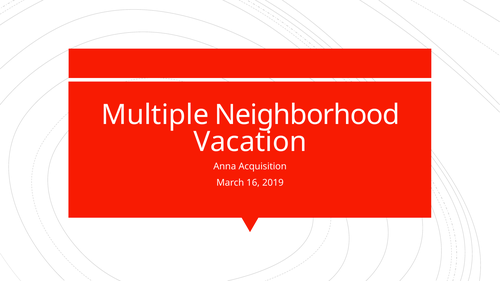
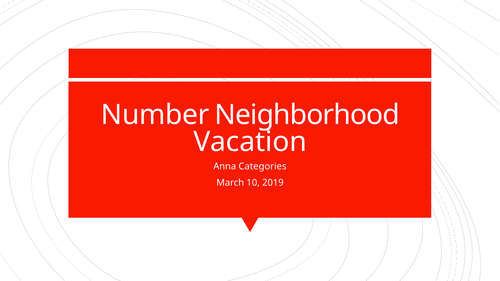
Multiple: Multiple -> Number
Acquisition: Acquisition -> Categories
16: 16 -> 10
